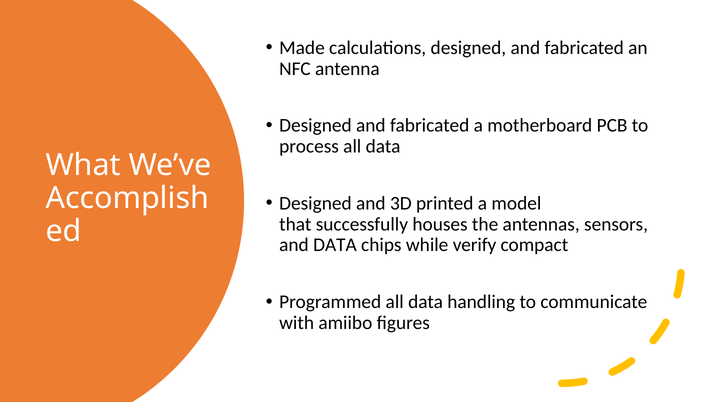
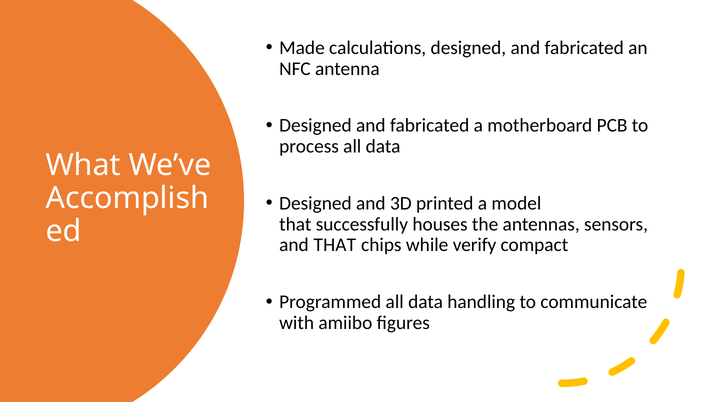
and DATA: DATA -> THAT
